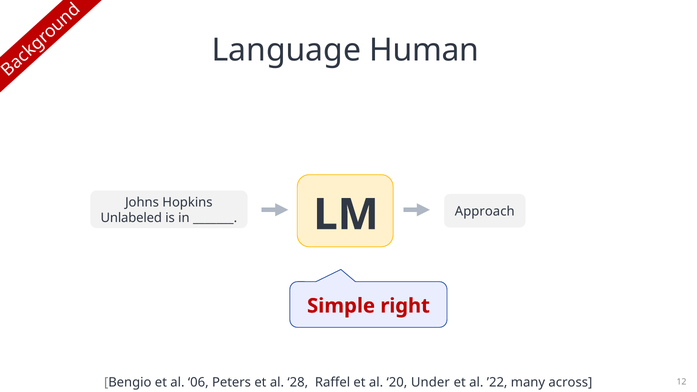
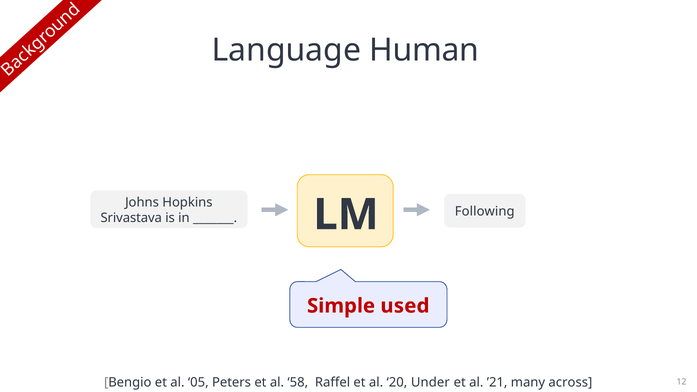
Unlabeled: Unlabeled -> Srivastava
Approach: Approach -> Following
right: right -> used
06: 06 -> 05
28: 28 -> 58
’22: ’22 -> ’21
